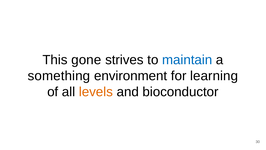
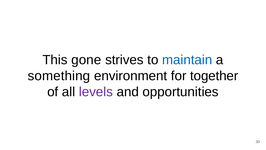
learning: learning -> together
levels colour: orange -> purple
bioconductor: bioconductor -> opportunities
